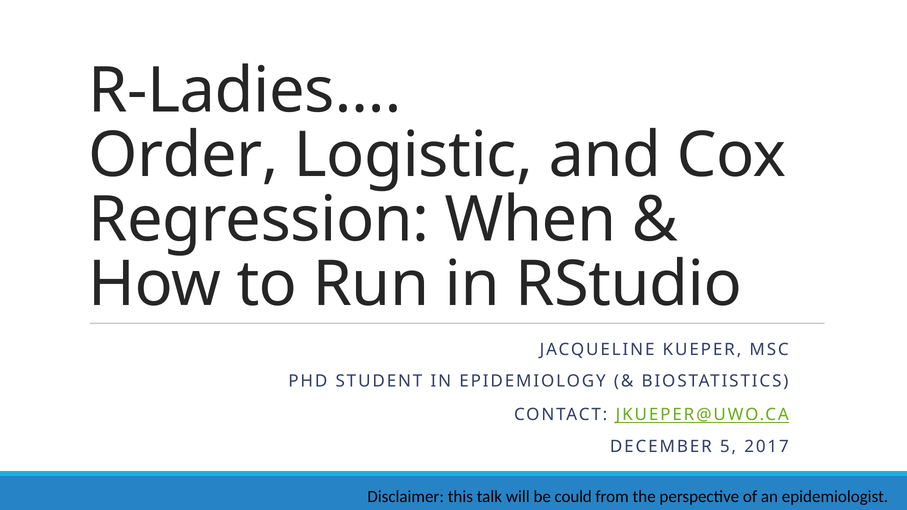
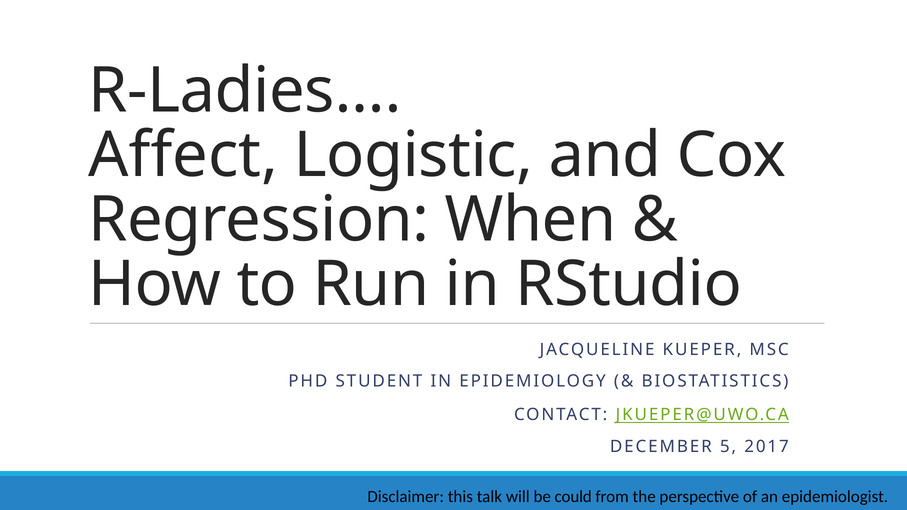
Order: Order -> Affect
